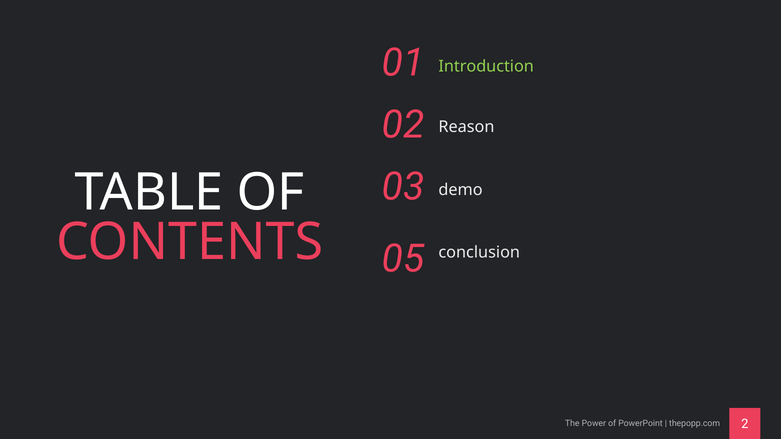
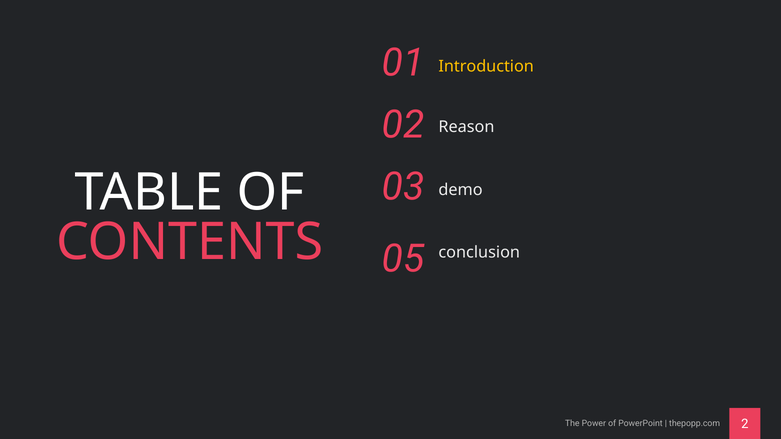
Introduction colour: light green -> yellow
